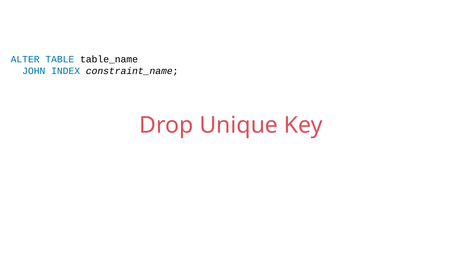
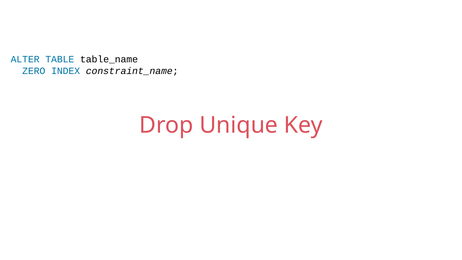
JOHN: JOHN -> ZERO
